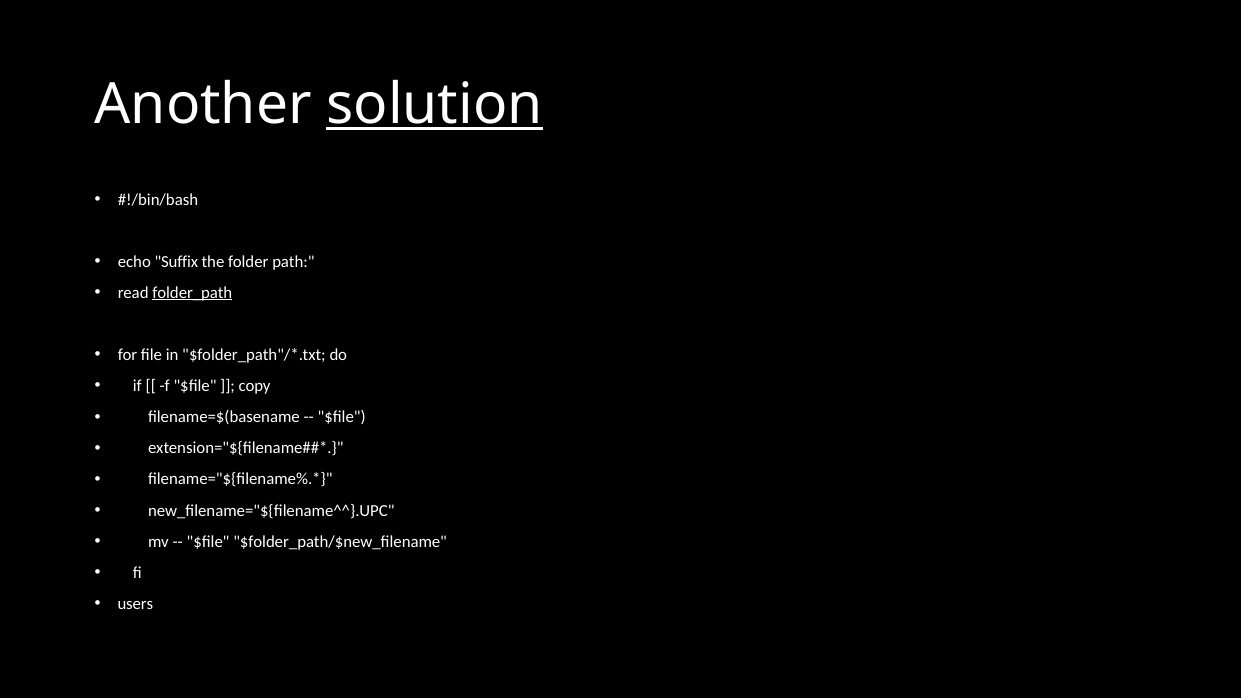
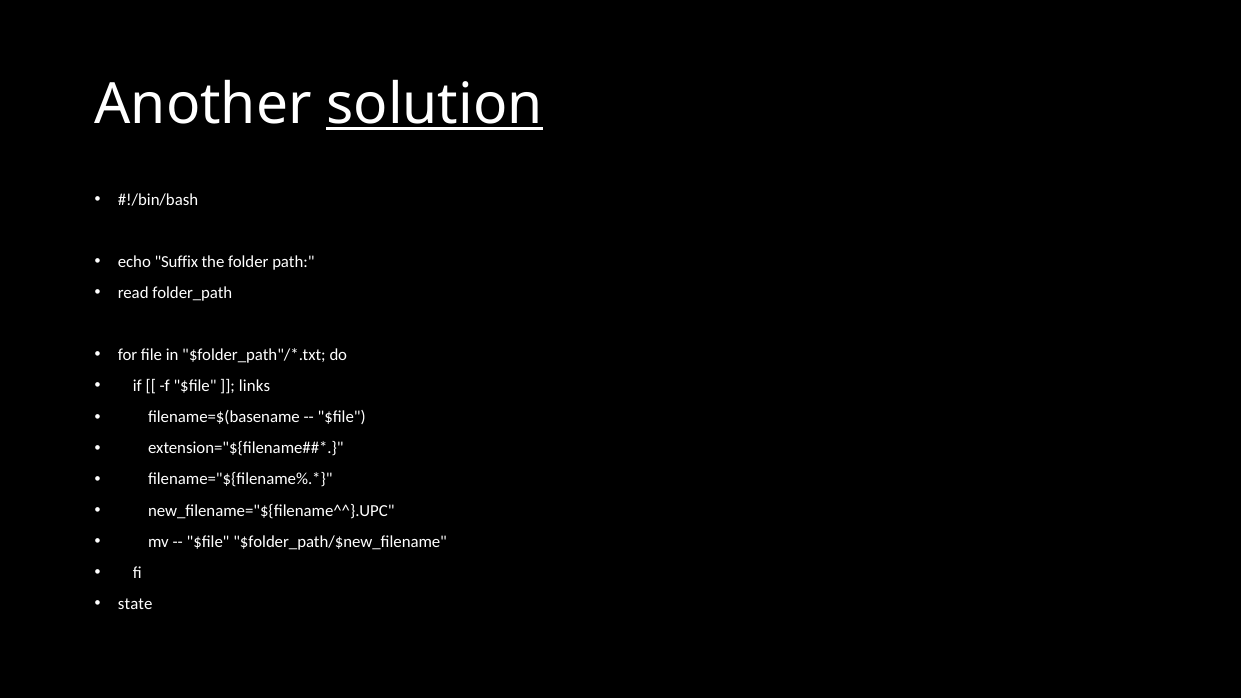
folder_path underline: present -> none
copy: copy -> links
users: users -> state
